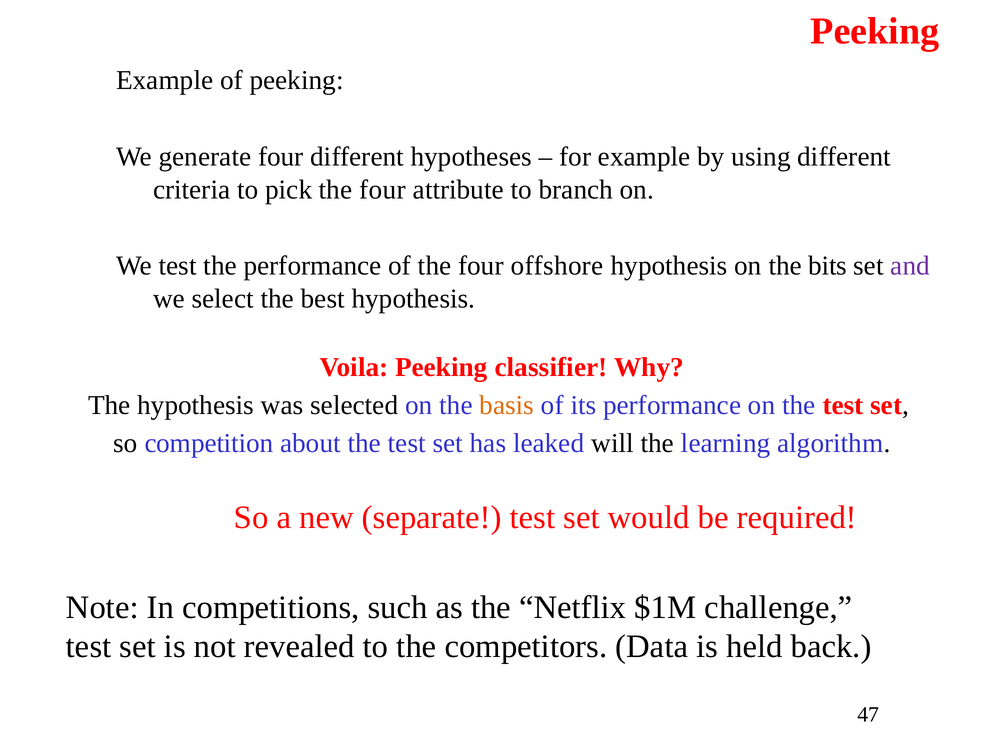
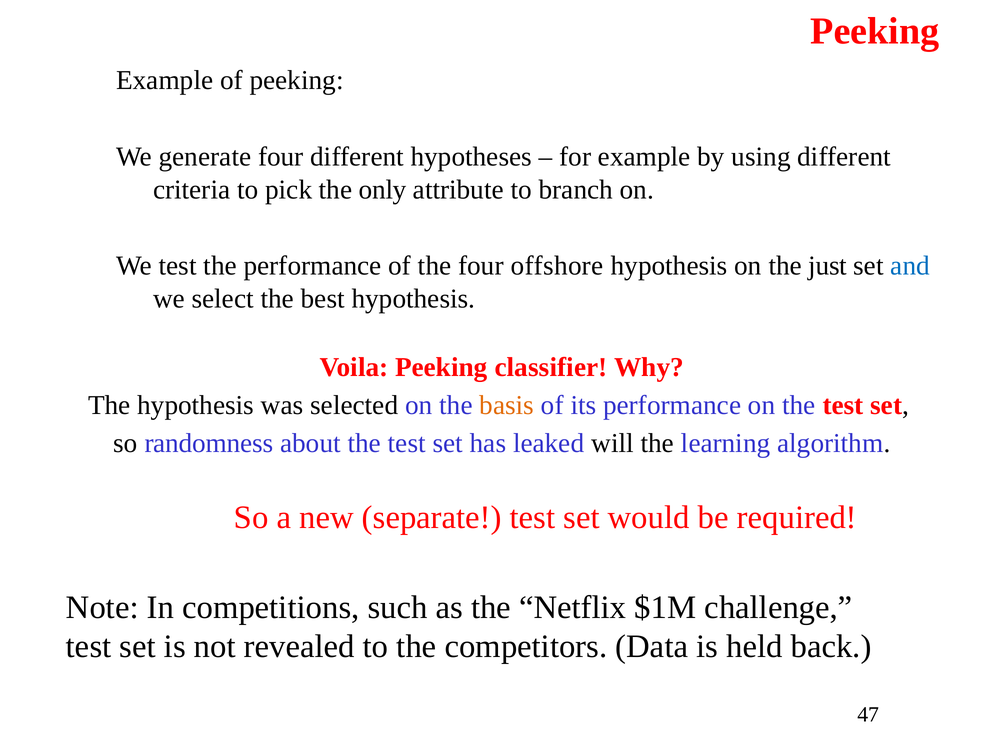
pick the four: four -> only
bits: bits -> just
and colour: purple -> blue
competition: competition -> randomness
